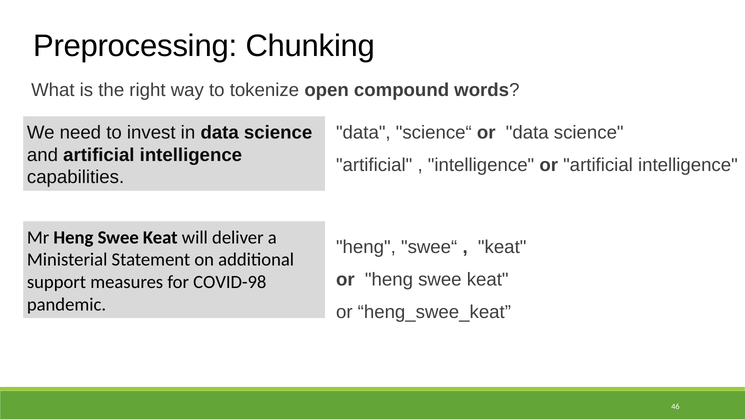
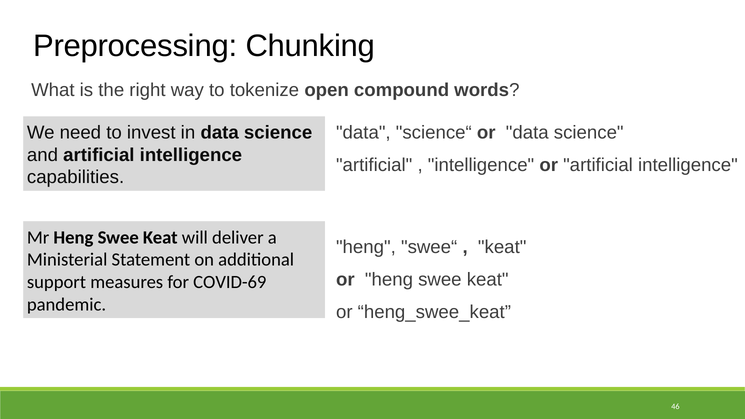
COVID-98: COVID-98 -> COVID-69
